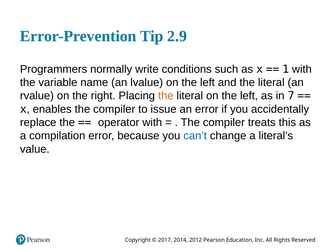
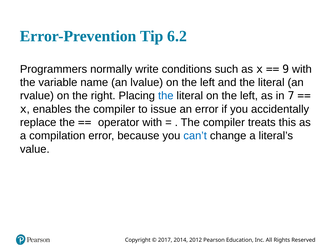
2.9: 2.9 -> 6.2
1: 1 -> 9
the at (166, 96) colour: orange -> blue
